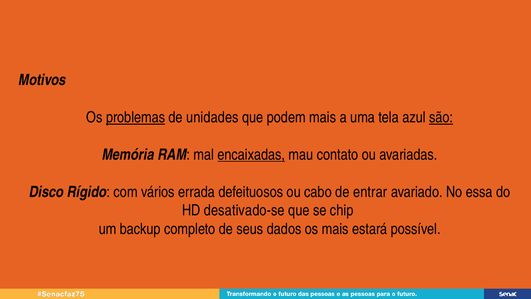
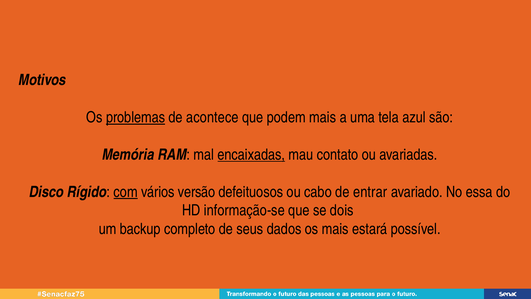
unidades: unidades -> acontece
são underline: present -> none
com underline: none -> present
errada: errada -> versão
desativado-se: desativado-se -> informação-se
chip: chip -> dois
